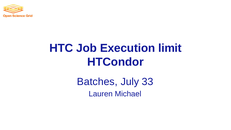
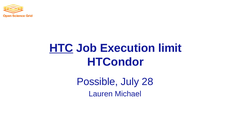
HTC underline: none -> present
Batches: Batches -> Possible
33: 33 -> 28
